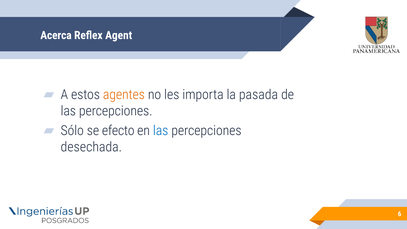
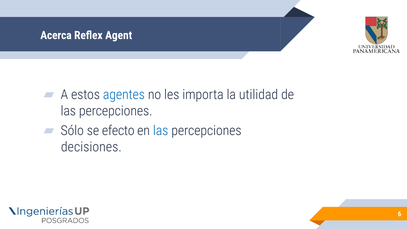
agentes colour: orange -> blue
pasada: pasada -> utilidad
desechada: desechada -> decisiones
